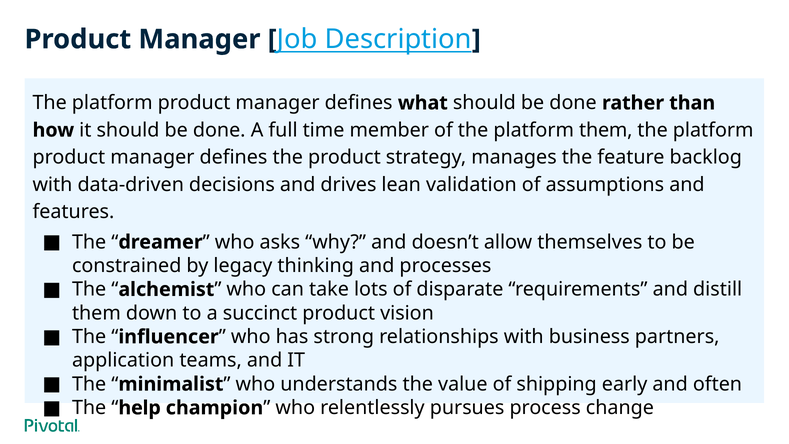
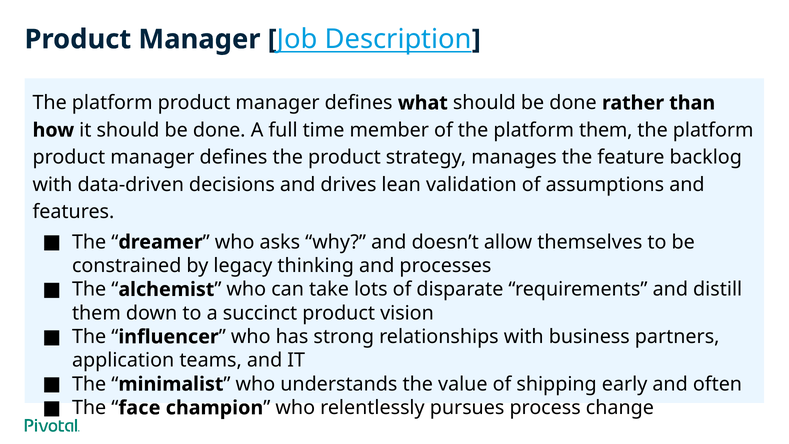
help: help -> face
